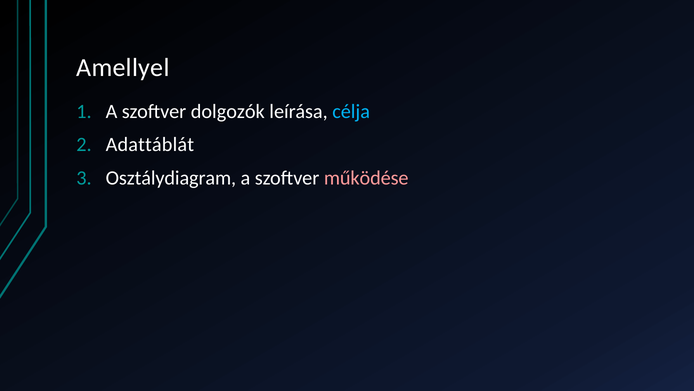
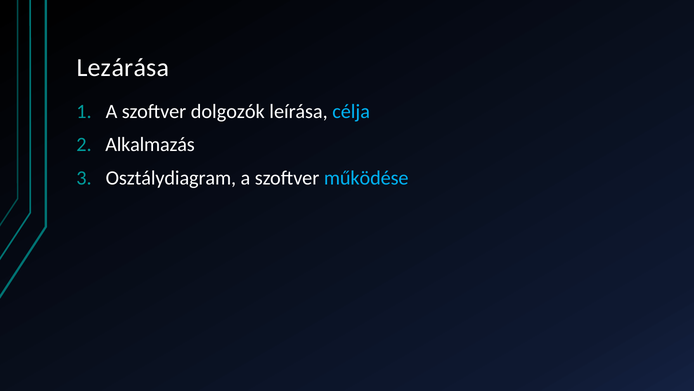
Amellyel: Amellyel -> Lezárása
Adattáblát: Adattáblát -> Alkalmazás
működése colour: pink -> light blue
